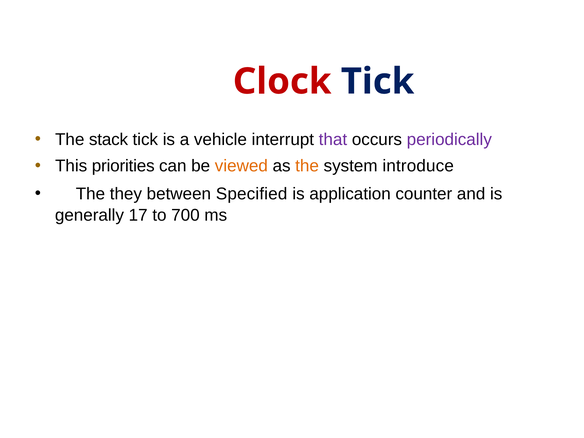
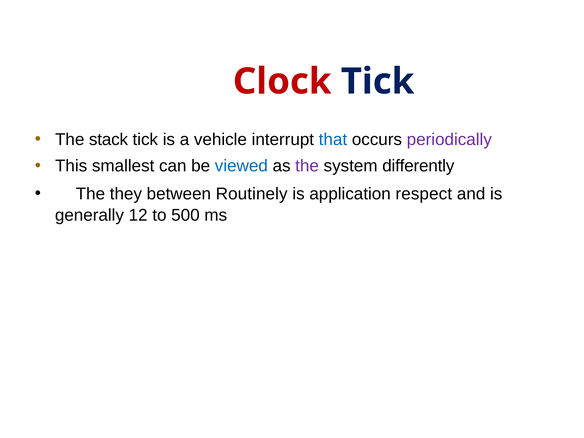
that colour: purple -> blue
priorities: priorities -> smallest
viewed colour: orange -> blue
the at (307, 166) colour: orange -> purple
introduce: introduce -> differently
Specified: Specified -> Routinely
counter: counter -> respect
17: 17 -> 12
700: 700 -> 500
